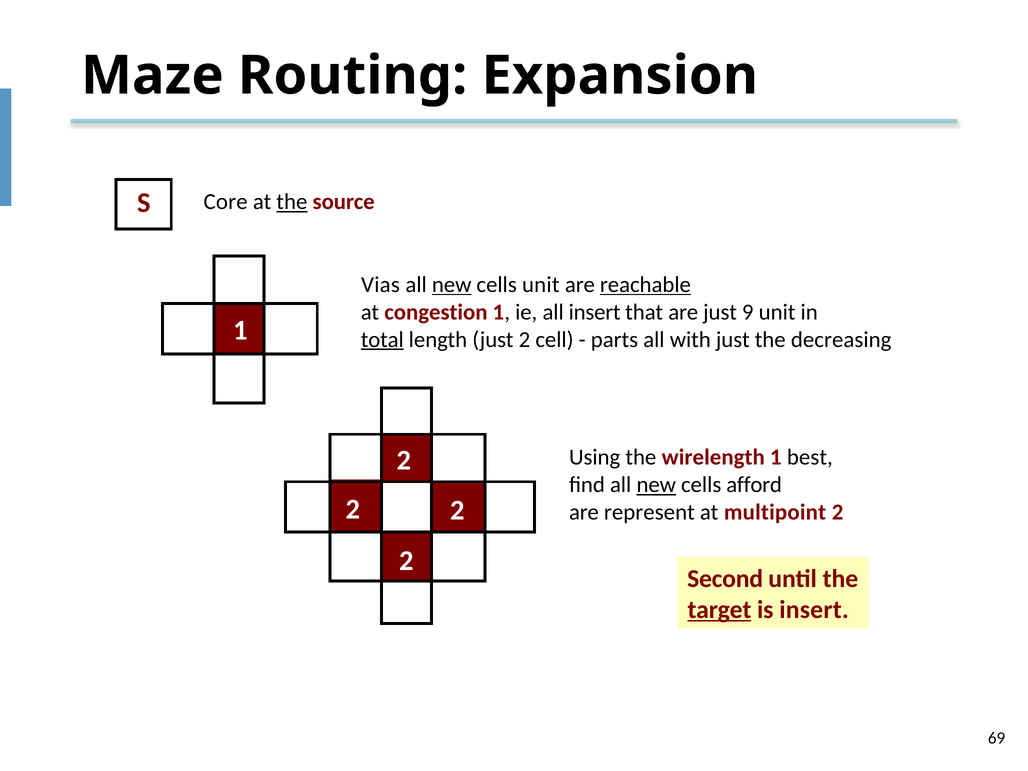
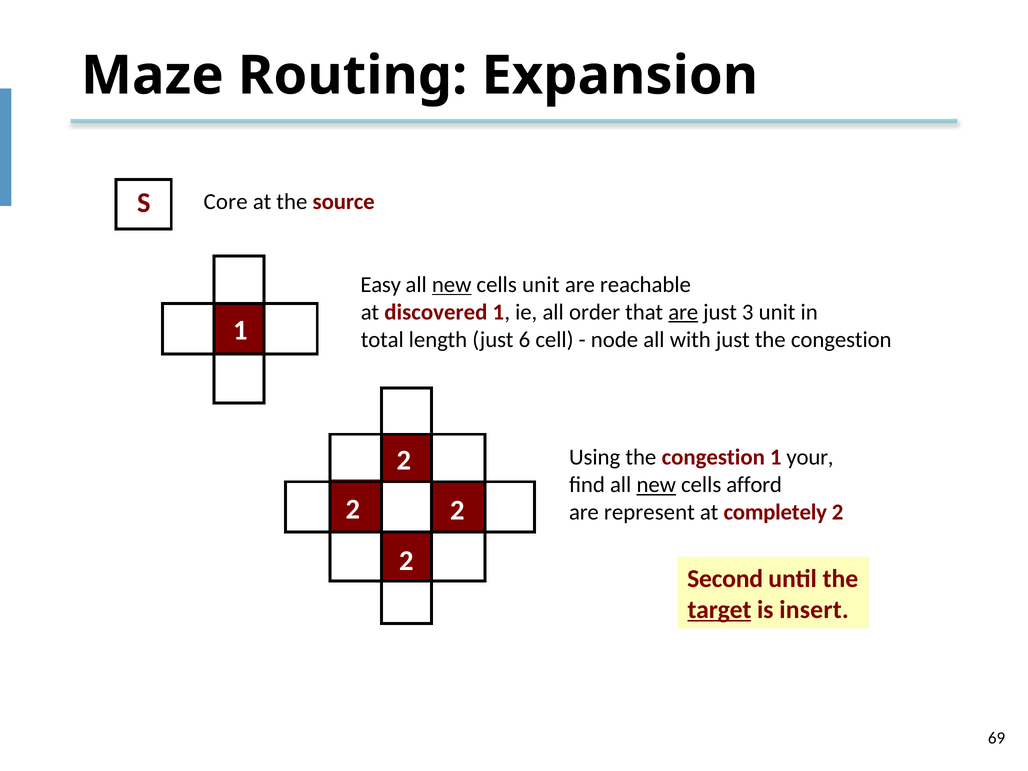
the at (292, 202) underline: present -> none
Vias: Vias -> Easy
reachable underline: present -> none
congestion: congestion -> discovered
all insert: insert -> order
are at (683, 312) underline: none -> present
9: 9 -> 3
total underline: present -> none
just 2: 2 -> 6
parts: parts -> node
decreasing at (841, 339): decreasing -> congestion
Using the wirelength: wirelength -> congestion
best: best -> your
multipoint: multipoint -> completely
